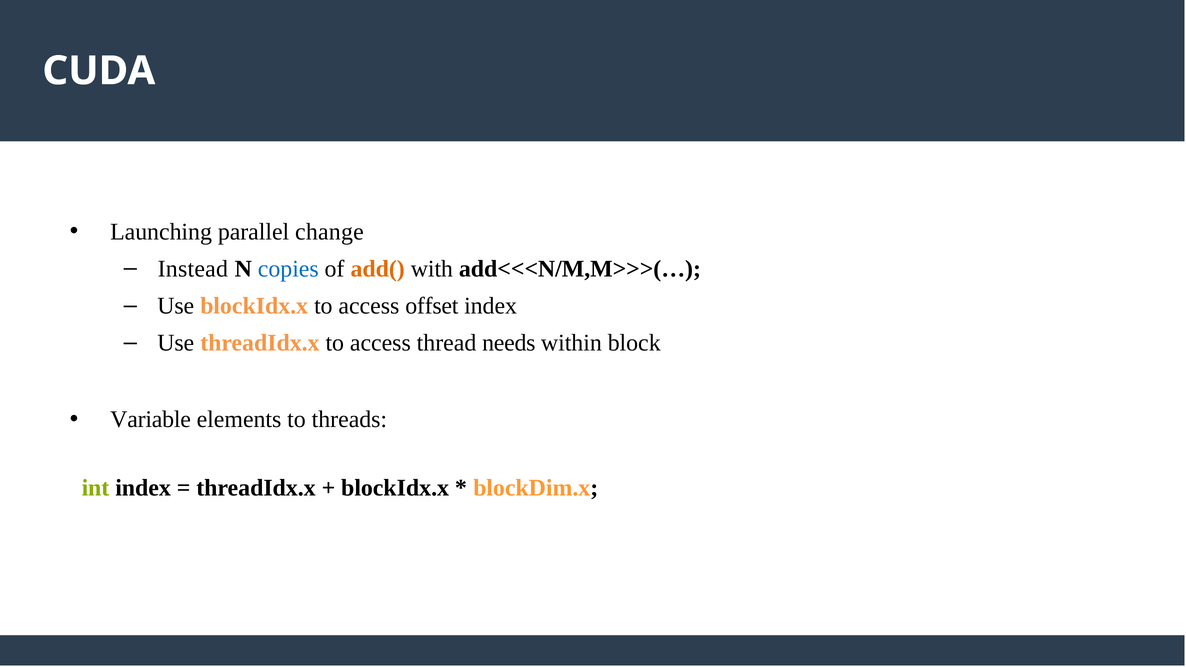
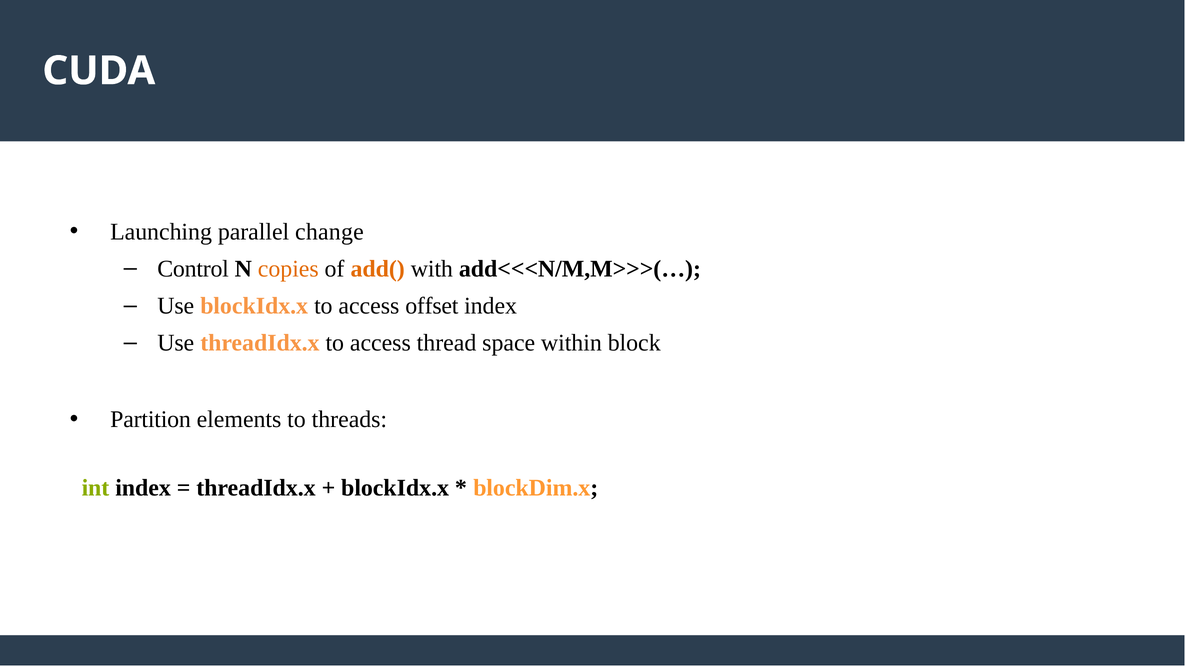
Instead: Instead -> Control
copies colour: blue -> orange
needs: needs -> space
Variable: Variable -> Partition
